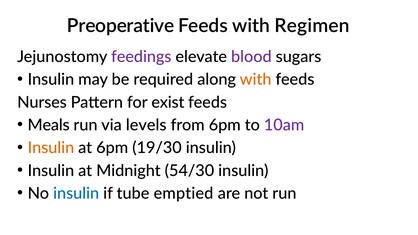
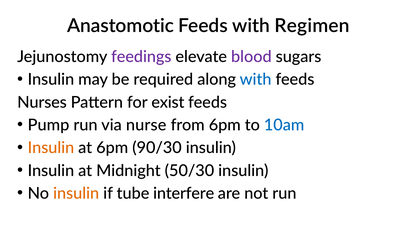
Preoperative: Preoperative -> Anastomotic
with at (256, 80) colour: orange -> blue
Meals: Meals -> Pump
levels: levels -> nurse
10am colour: purple -> blue
19/30: 19/30 -> 90/30
54/30: 54/30 -> 50/30
insulin at (76, 194) colour: blue -> orange
emptied: emptied -> interfere
